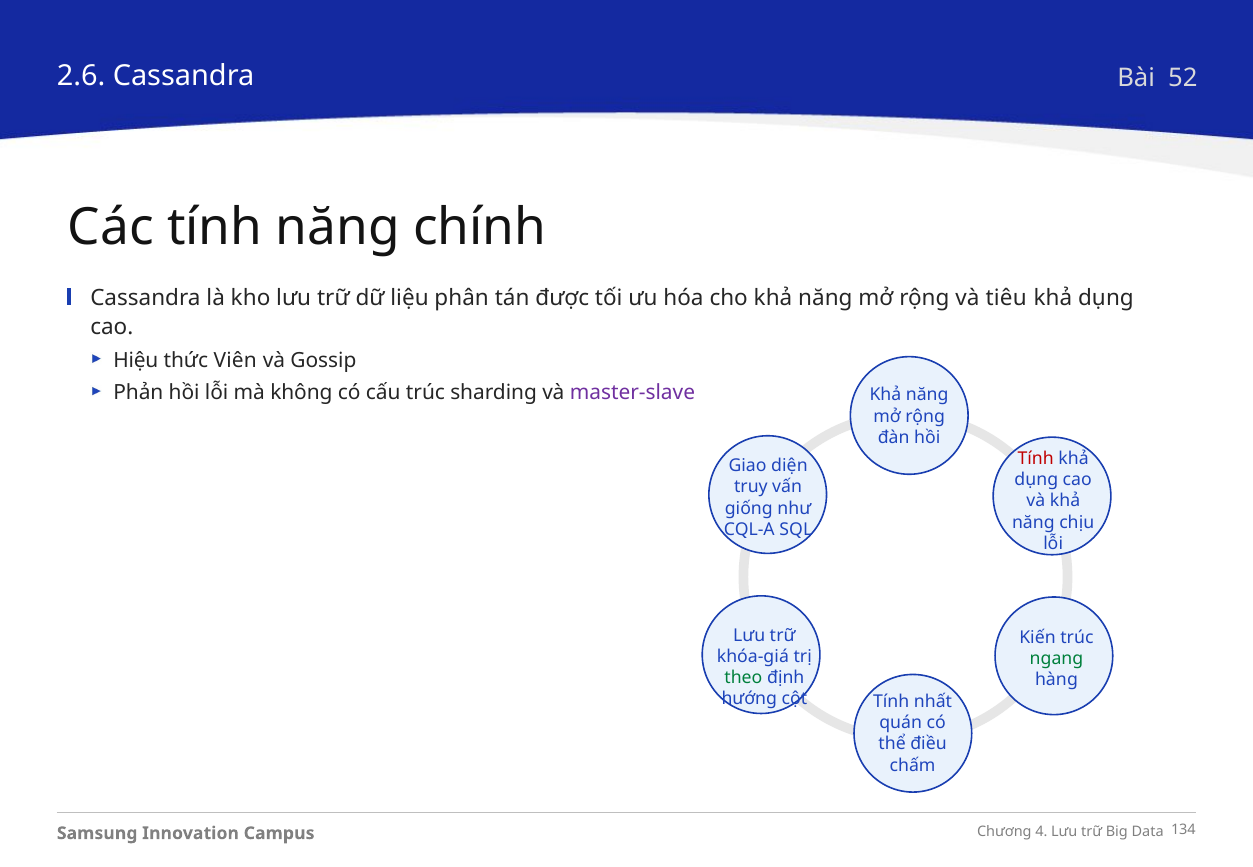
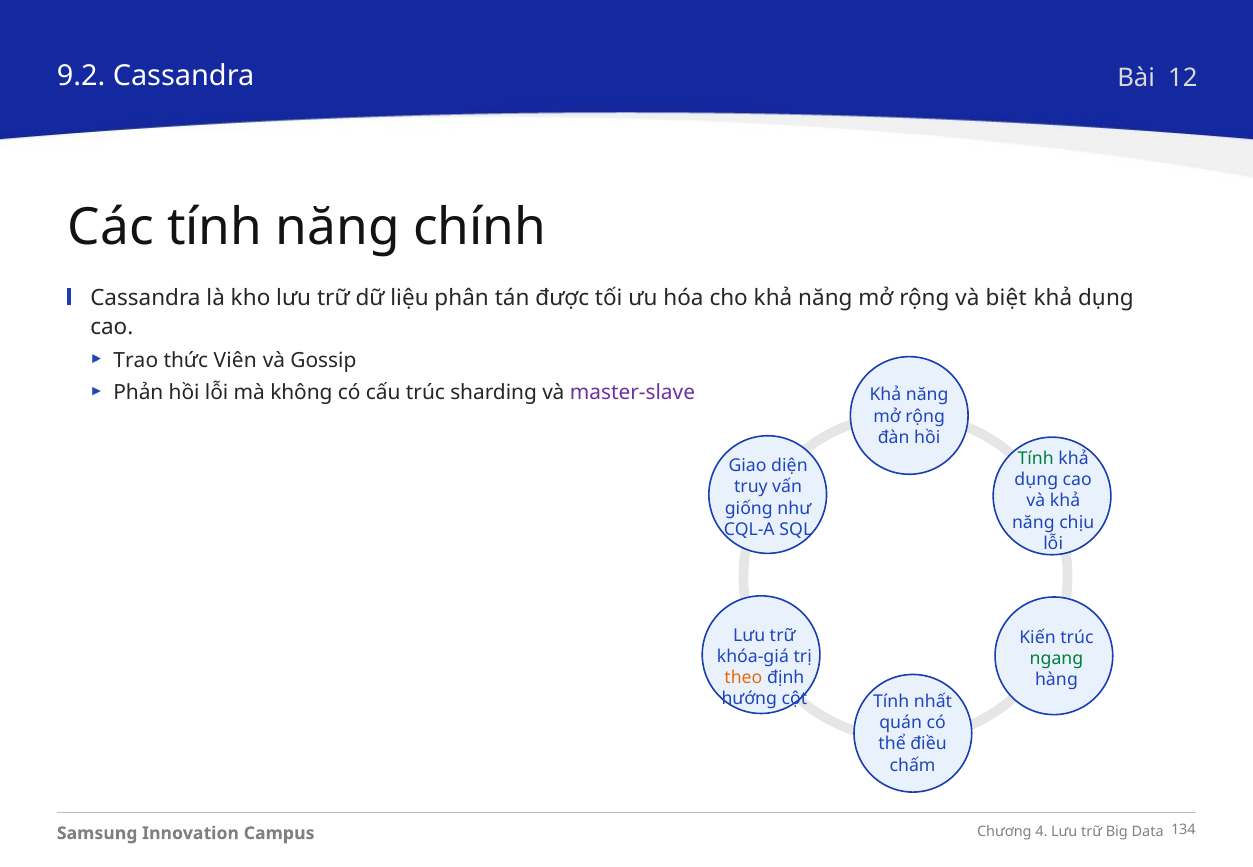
2.6: 2.6 -> 9.2
52: 52 -> 12
tiêu: tiêu -> biệt
Hiệu: Hiệu -> Trao
Tính at (1036, 459) colour: red -> green
theo colour: green -> orange
